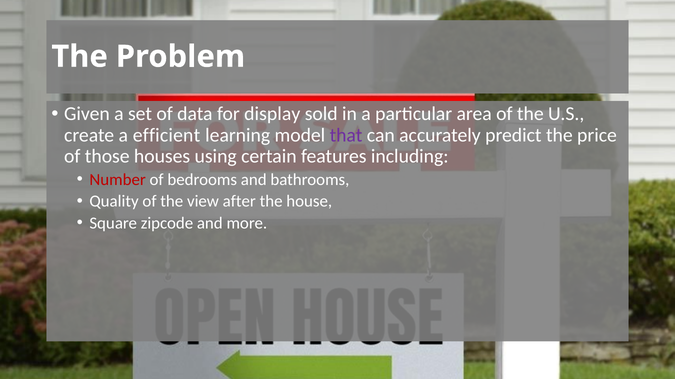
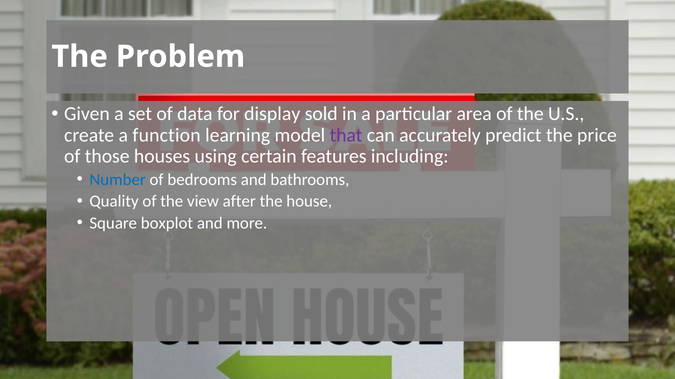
efficient: efficient -> function
Number colour: red -> blue
zipcode: zipcode -> boxplot
